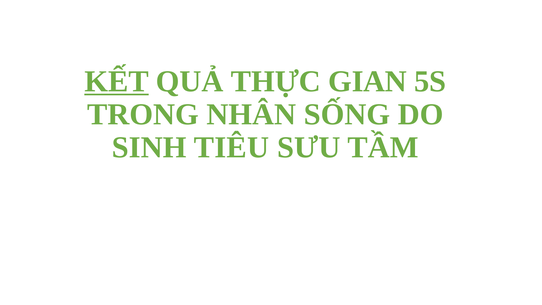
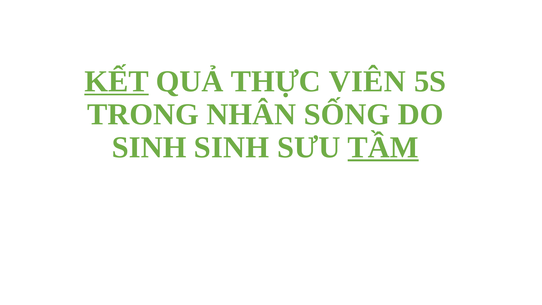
GIAN: GIAN -> VIÊN
SINH TIÊU: TIÊU -> SINH
TẦM underline: none -> present
